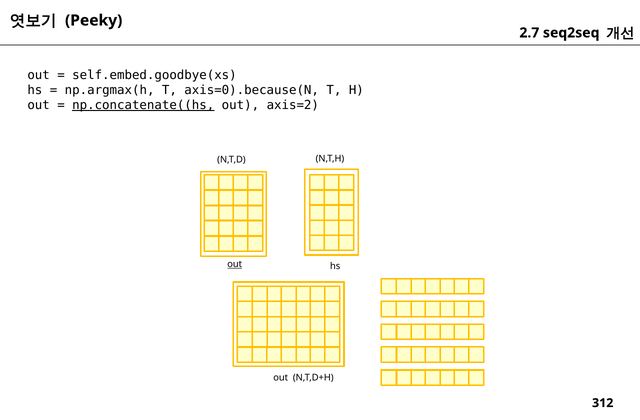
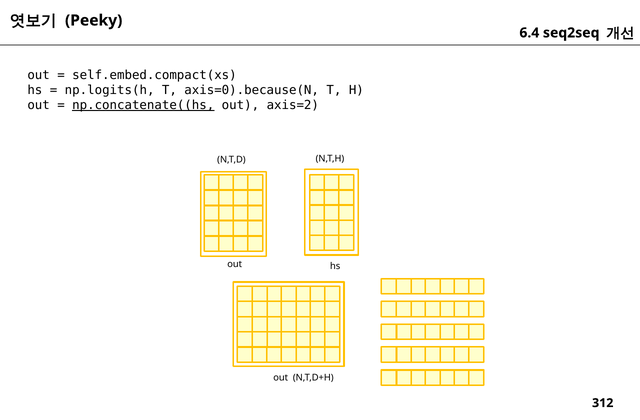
2.7: 2.7 -> 6.4
self.embed.goodbye(xs: self.embed.goodbye(xs -> self.embed.compact(xs
np.argmax(h: np.argmax(h -> np.logits(h
out at (235, 264) underline: present -> none
